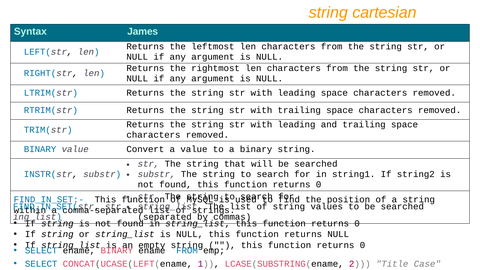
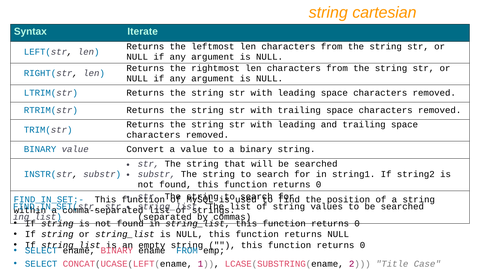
James: James -> Iterate
